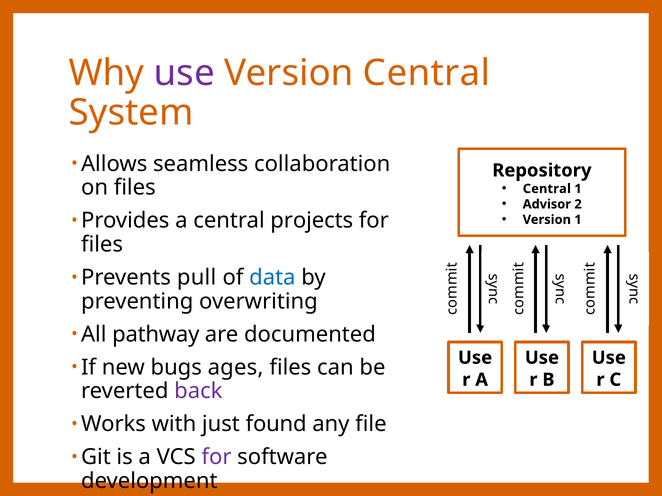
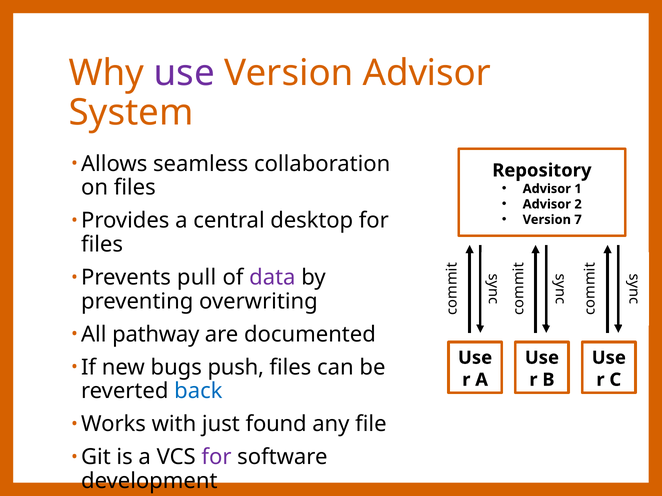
Version Central: Central -> Advisor
Central at (547, 189): Central -> Advisor
Version 1: 1 -> 7
projects: projects -> desktop
data colour: blue -> purple
ages: ages -> push
back colour: purple -> blue
